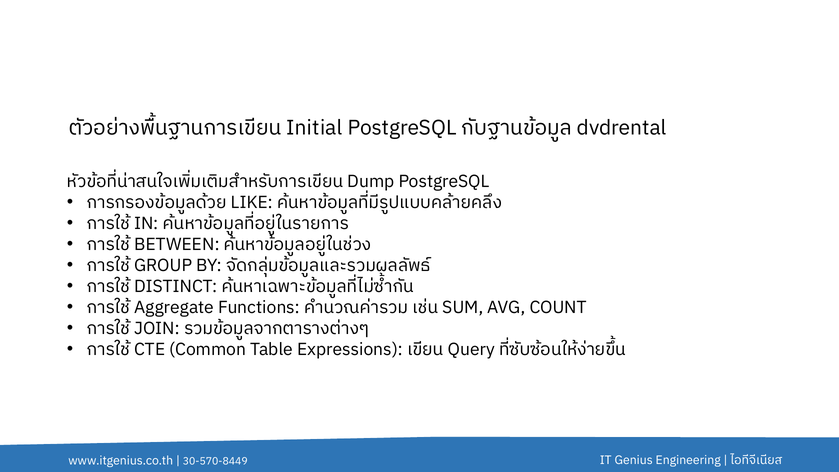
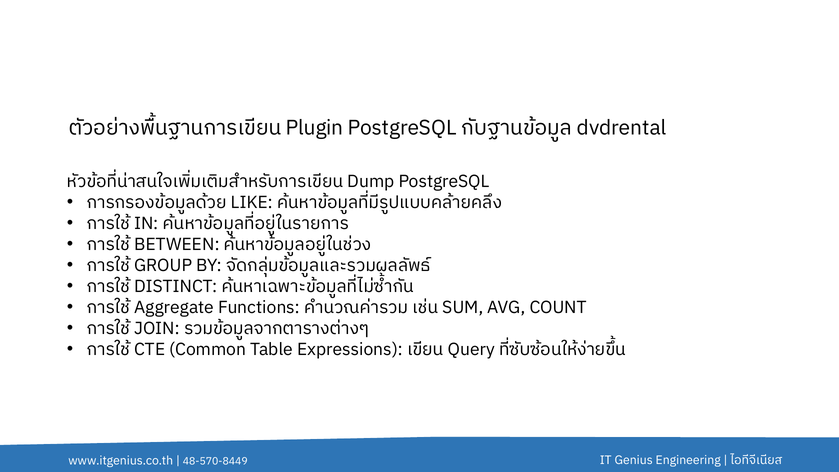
Initial: Initial -> Plugin
30-570-8449: 30-570-8449 -> 48-570-8449
